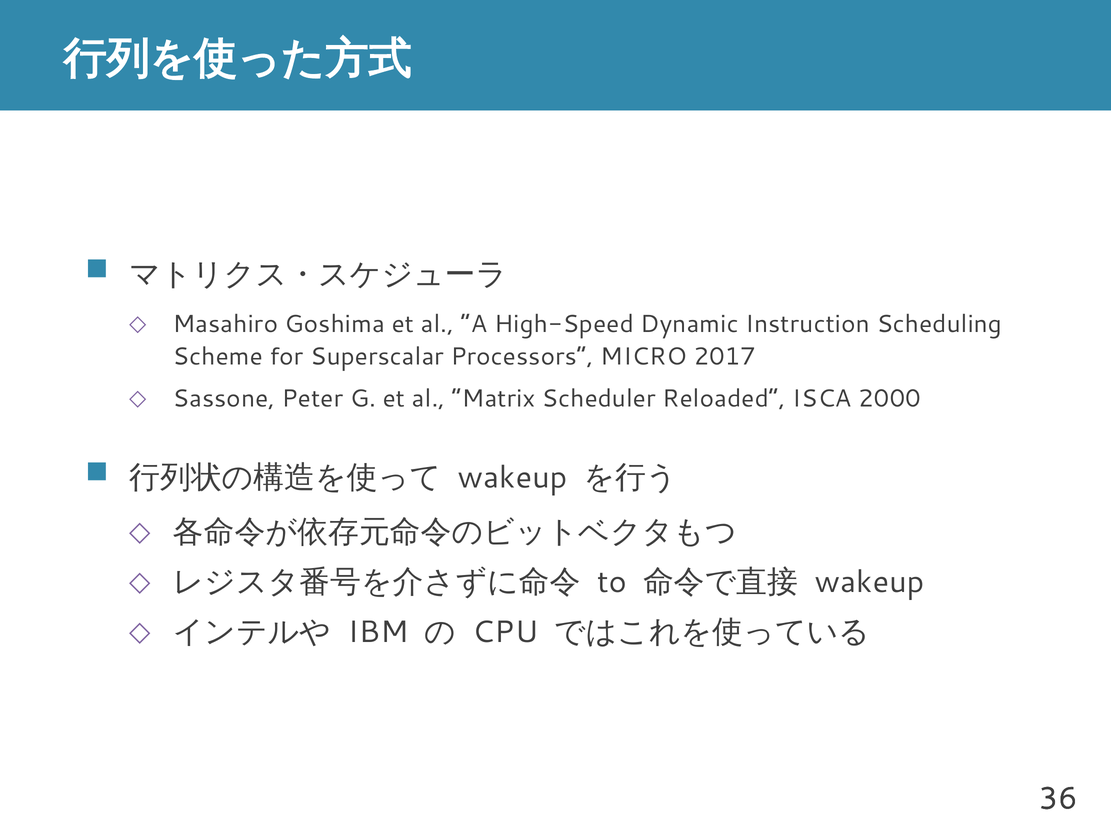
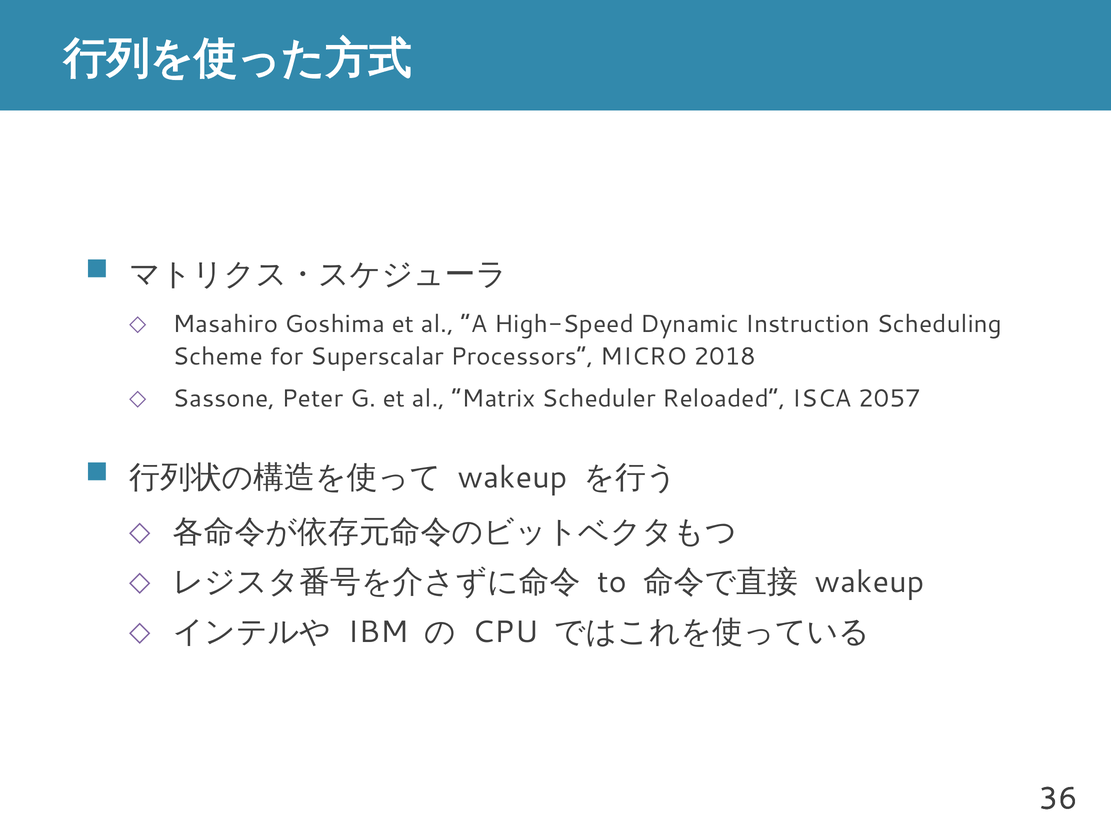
2017: 2017 -> 2018
2000: 2000 -> 2057
